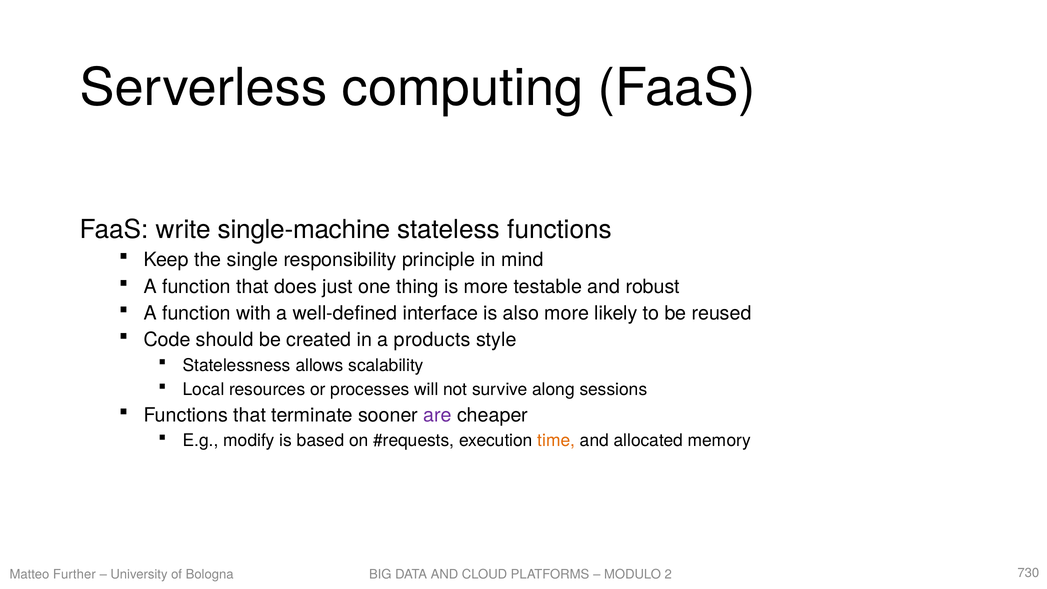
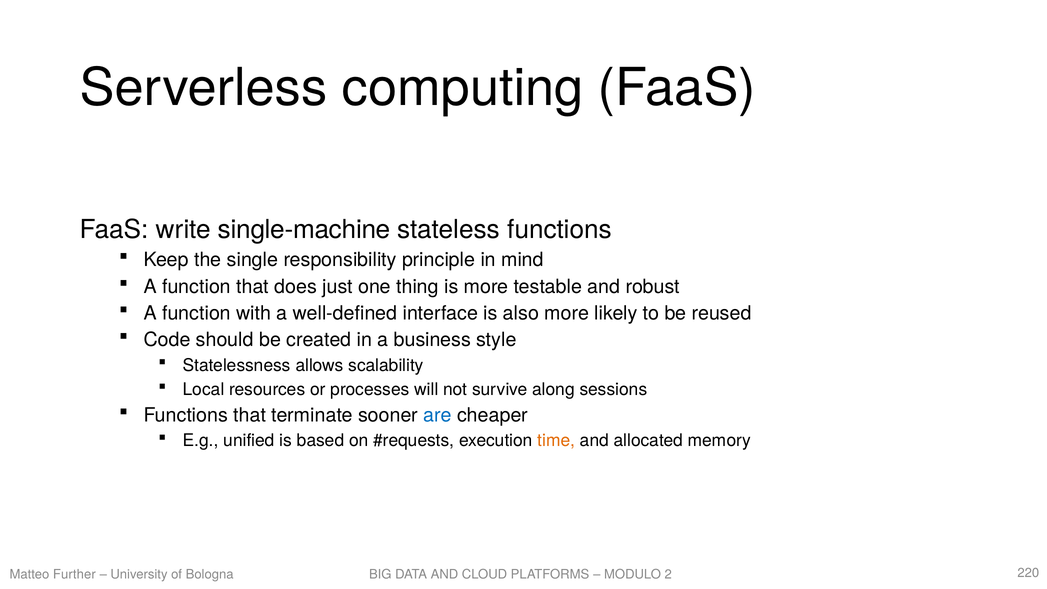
products: products -> business
are colour: purple -> blue
modify: modify -> unified
730: 730 -> 220
